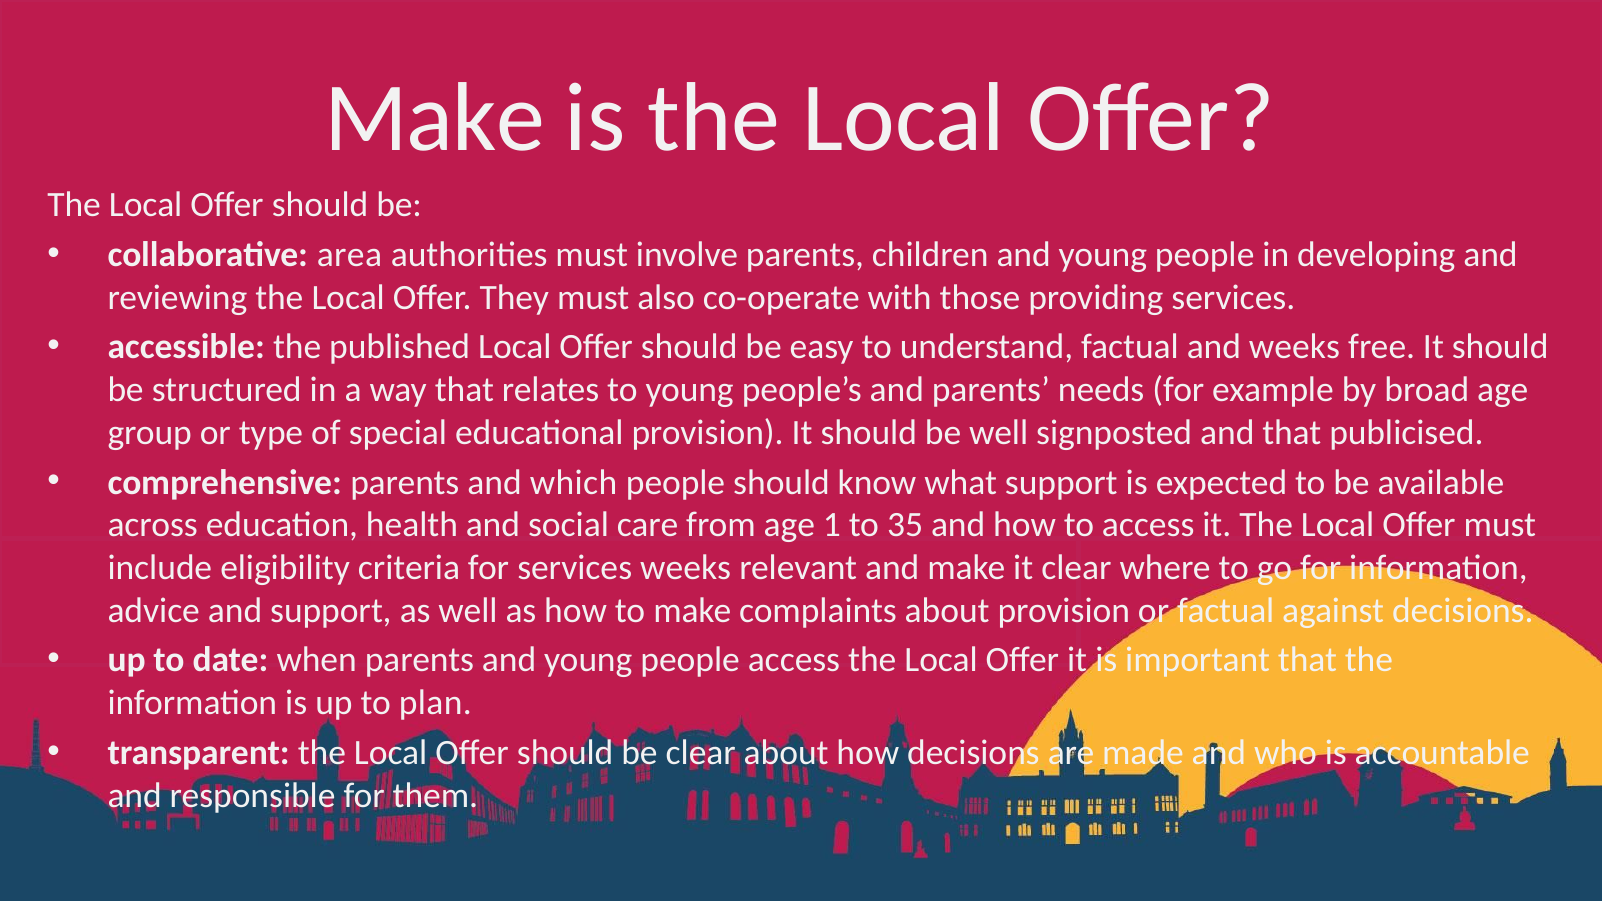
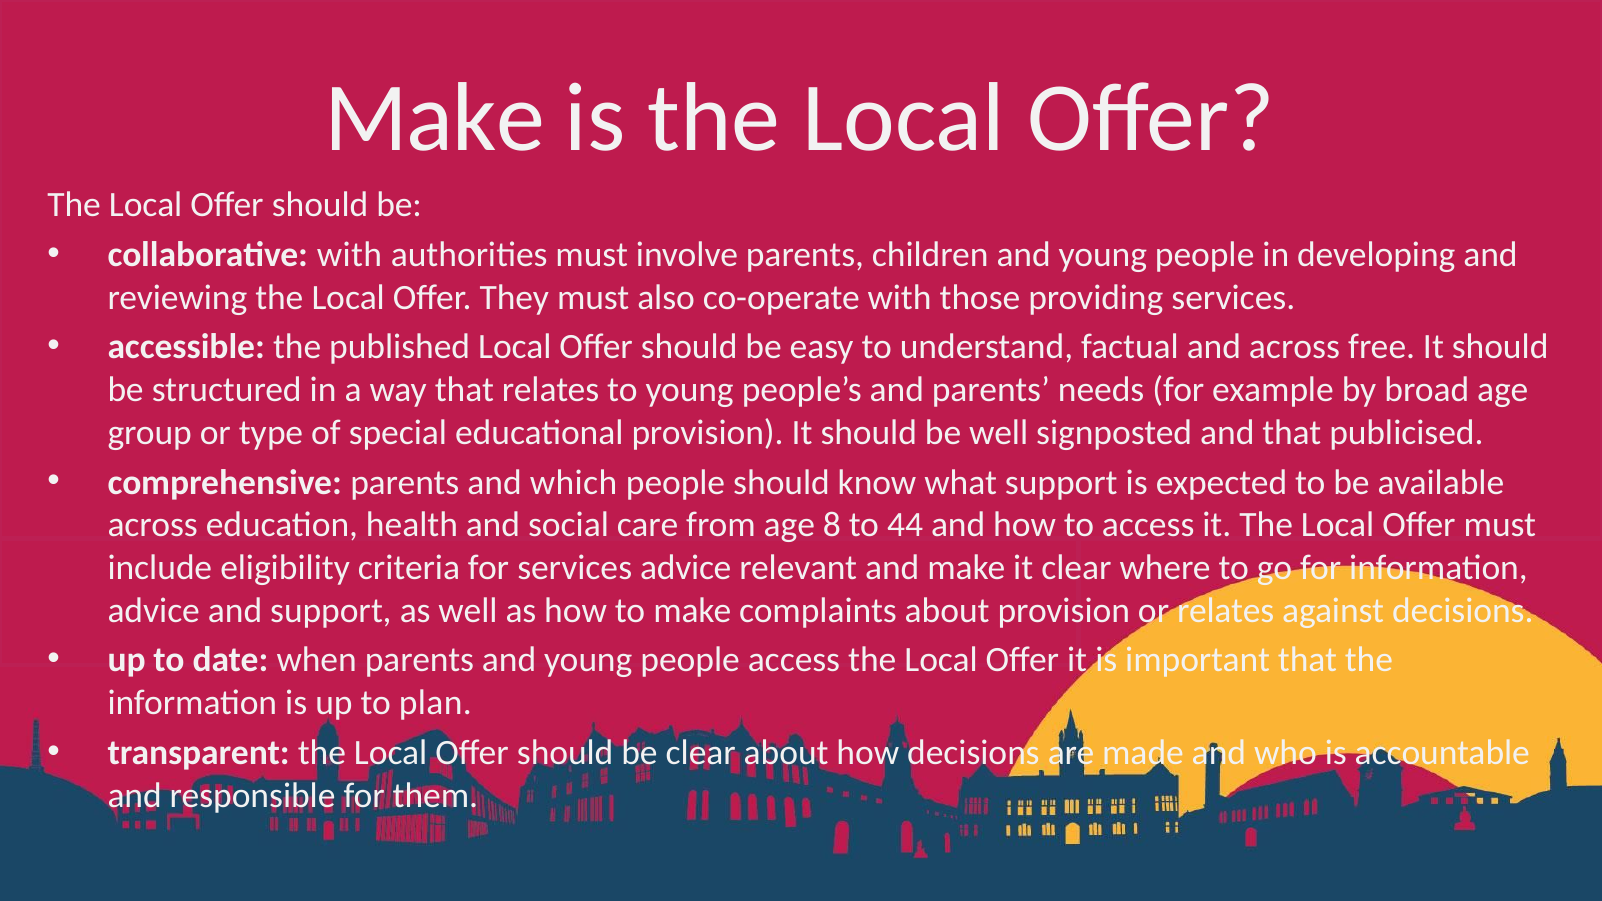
collaborative area: area -> with
and weeks: weeks -> across
1: 1 -> 8
35: 35 -> 44
services weeks: weeks -> advice
or factual: factual -> relates
